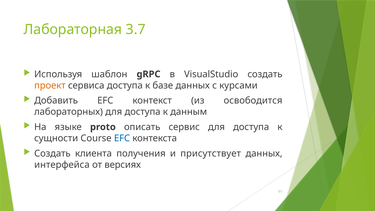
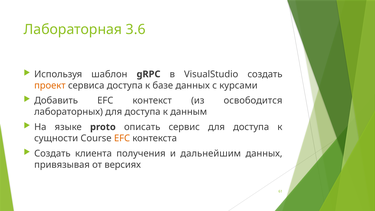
3.7: 3.7 -> 3.6
EFC at (122, 138) colour: blue -> orange
присутствует: присутствует -> дальнейшим
интерфейса: интерфейса -> привязывая
